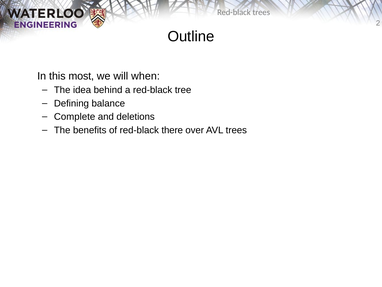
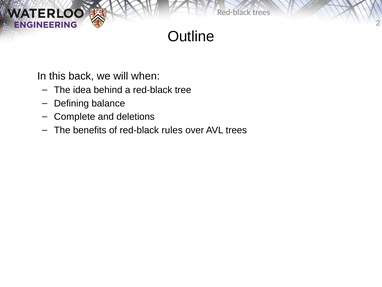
most: most -> back
there: there -> rules
